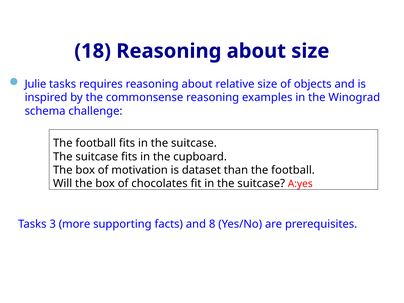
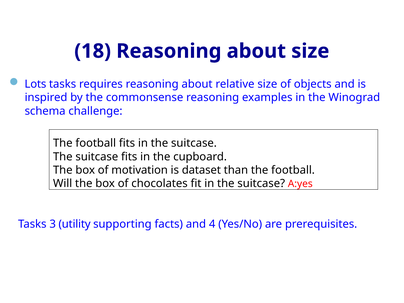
Julie: Julie -> Lots
more: more -> utility
8: 8 -> 4
